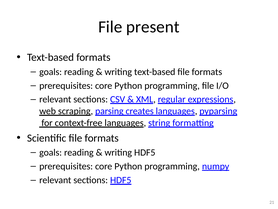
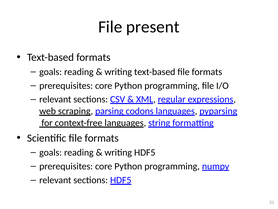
creates: creates -> codons
